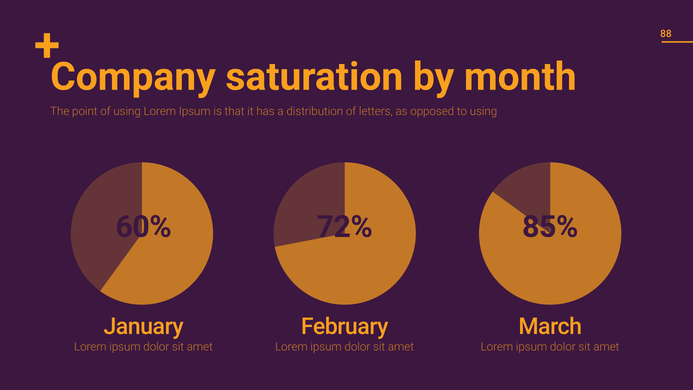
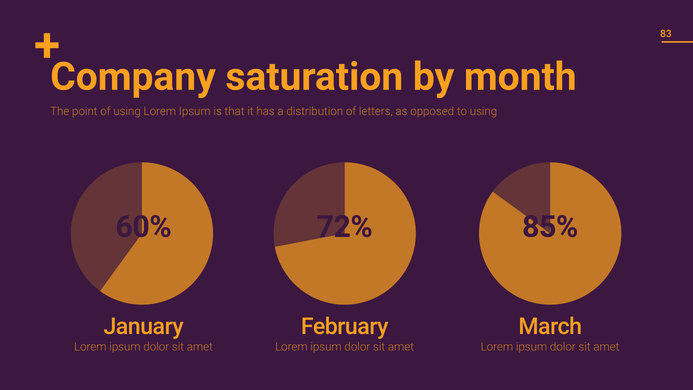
88: 88 -> 83
